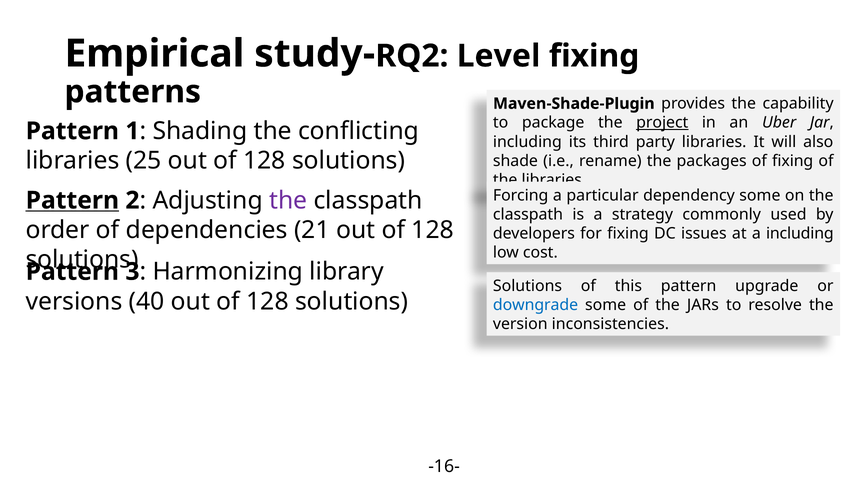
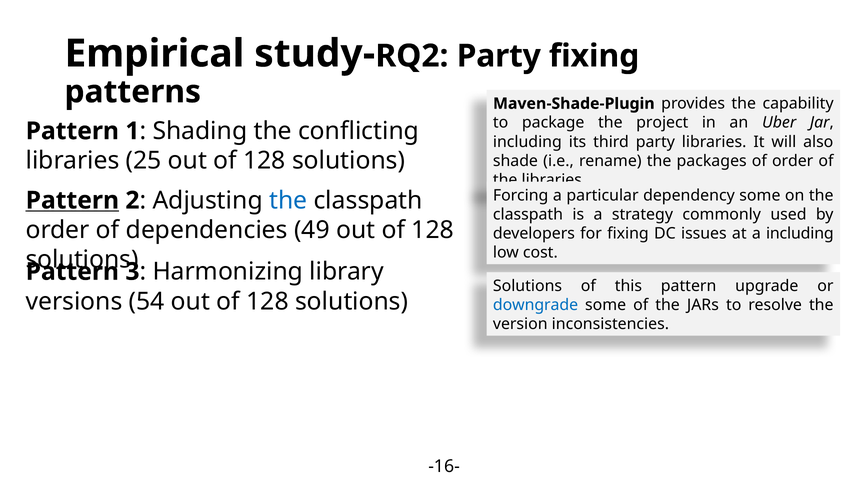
Level at (499, 56): Level -> Party
project underline: present -> none
of fixing: fixing -> order
the at (288, 200) colour: purple -> blue
21: 21 -> 49
40: 40 -> 54
